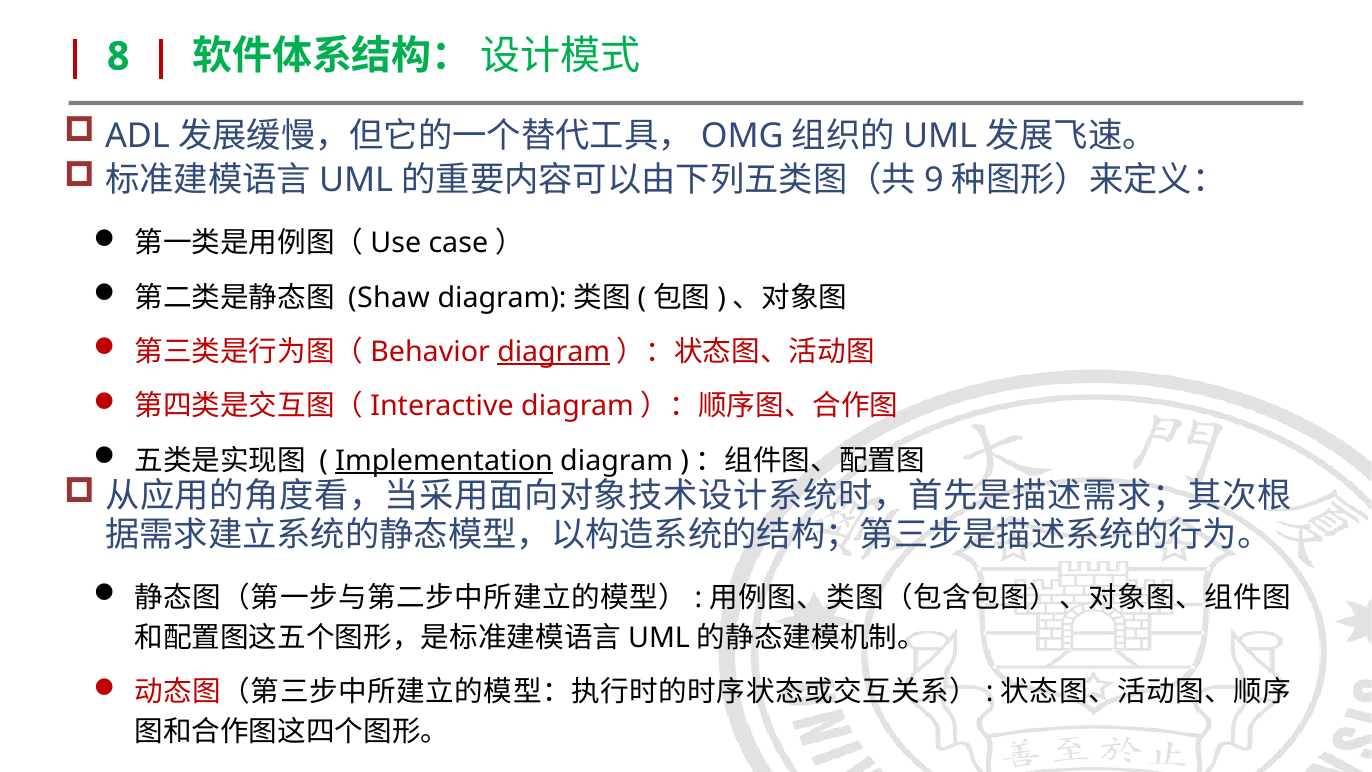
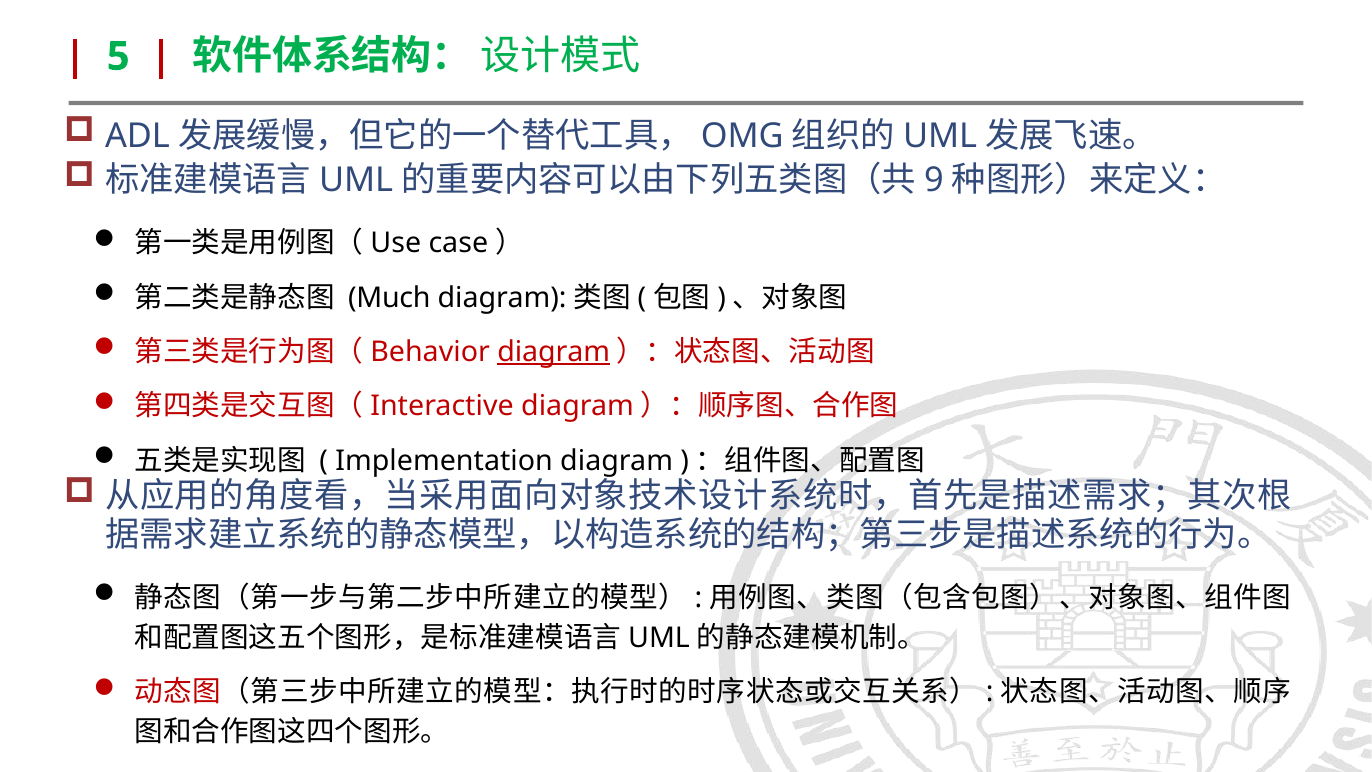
8: 8 -> 5
Shaw: Shaw -> Much
Implementation underline: present -> none
